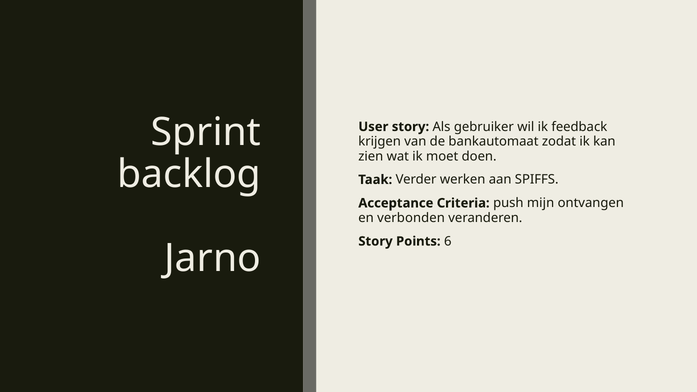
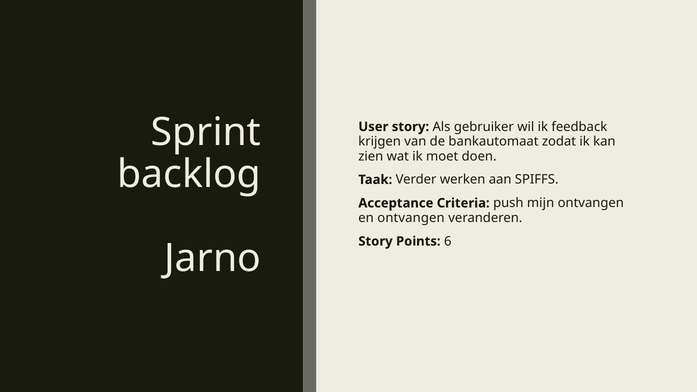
en verbonden: verbonden -> ontvangen
